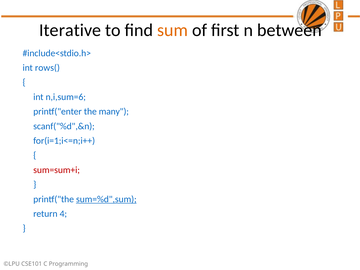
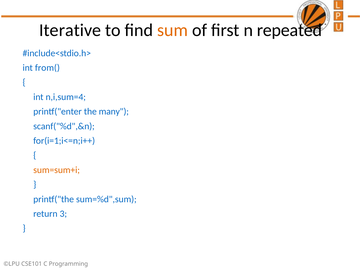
between: between -> repeated
rows(: rows( -> from(
n,i,sum=6: n,i,sum=6 -> n,i,sum=4
sum=sum+i colour: red -> orange
sum=%d",sum underline: present -> none
4: 4 -> 3
